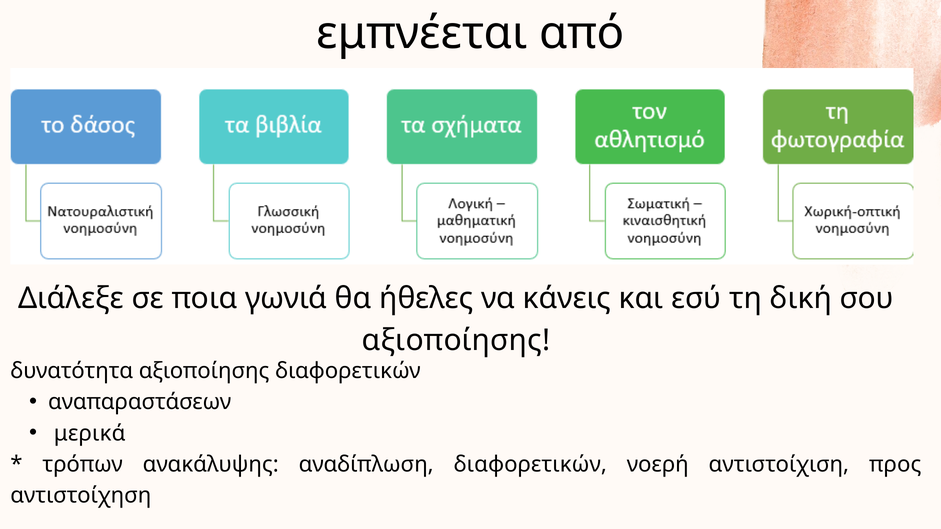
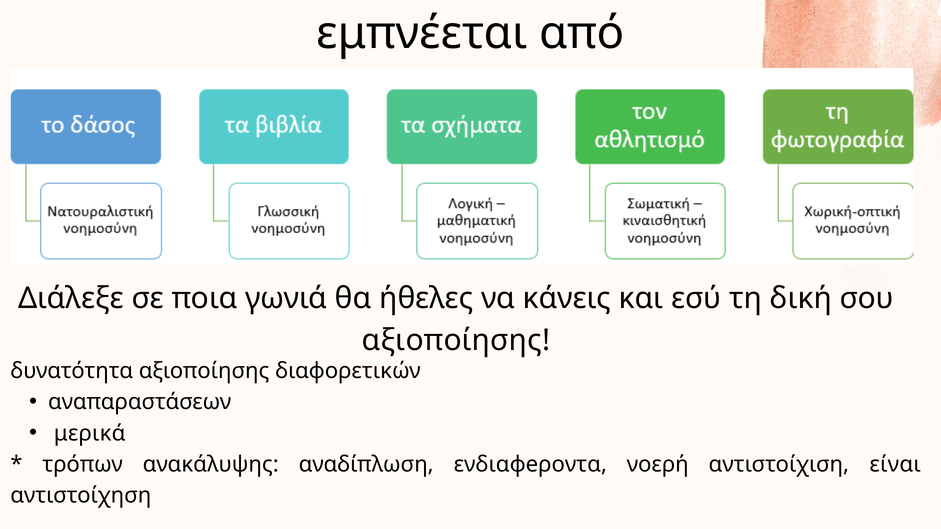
αναδίπλωση διαφορετικών: διαφορετικών -> ενδιαφeροντα
προς: προς -> είναι
